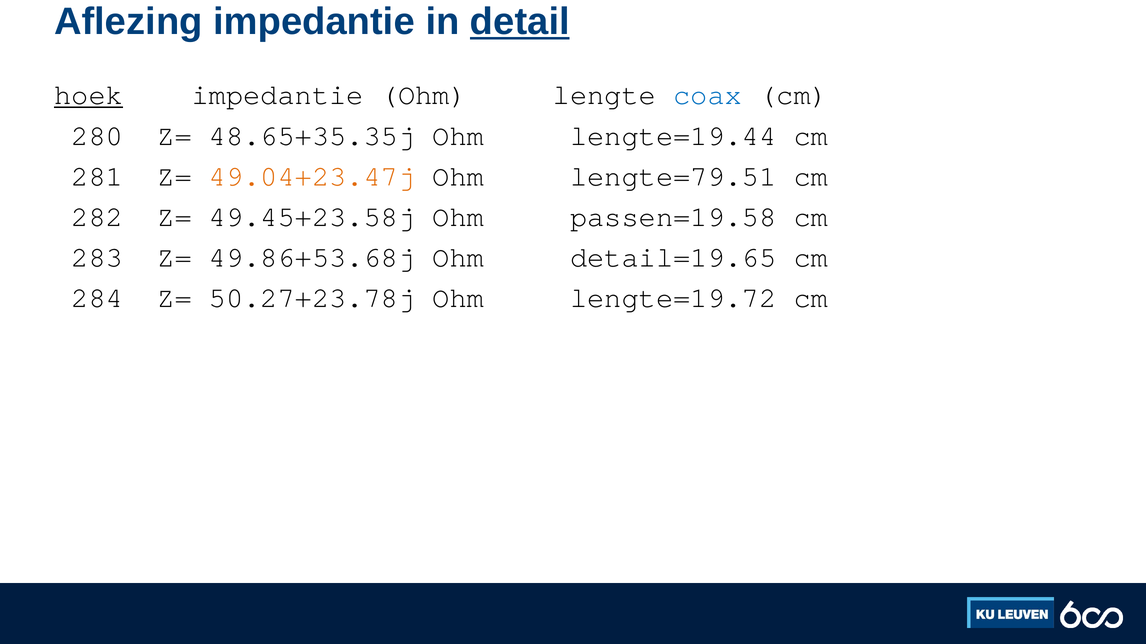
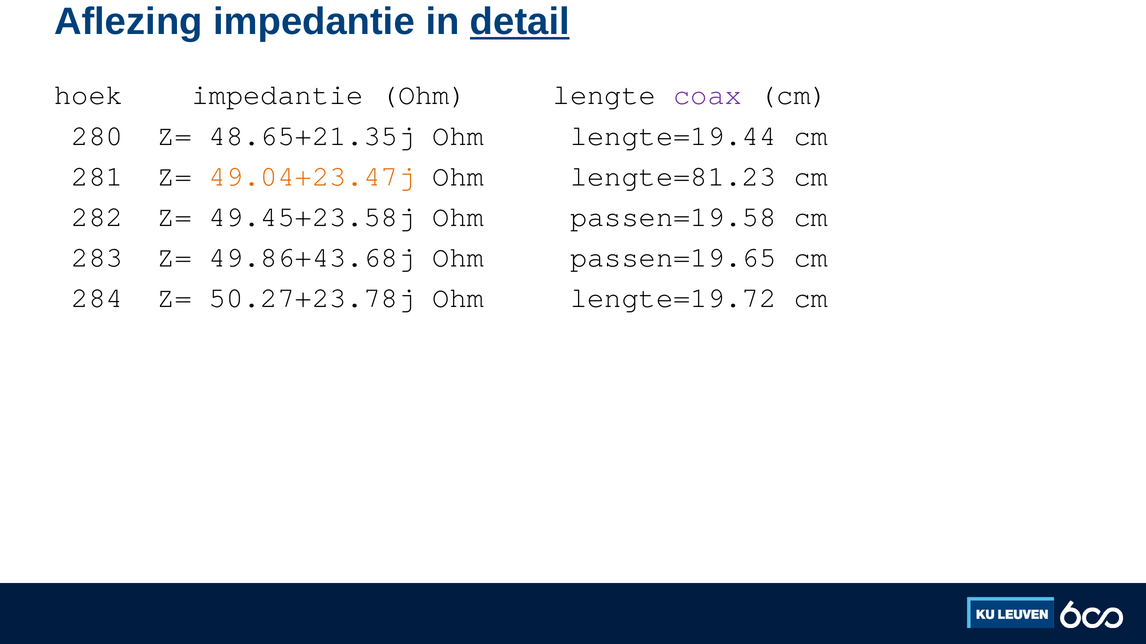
hoek underline: present -> none
coax colour: blue -> purple
48.65+35.35j: 48.65+35.35j -> 48.65+21.35j
lengte=79.51: lengte=79.51 -> lengte=81.23
49.86+53.68j: 49.86+53.68j -> 49.86+43.68j
detail=19.65: detail=19.65 -> passen=19.65
